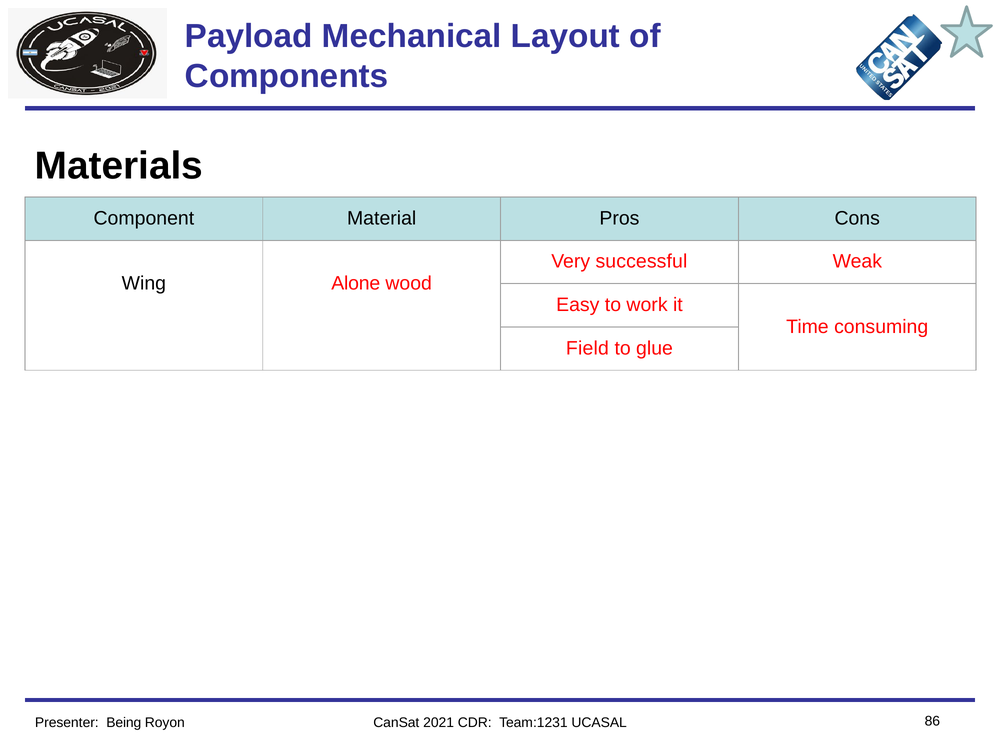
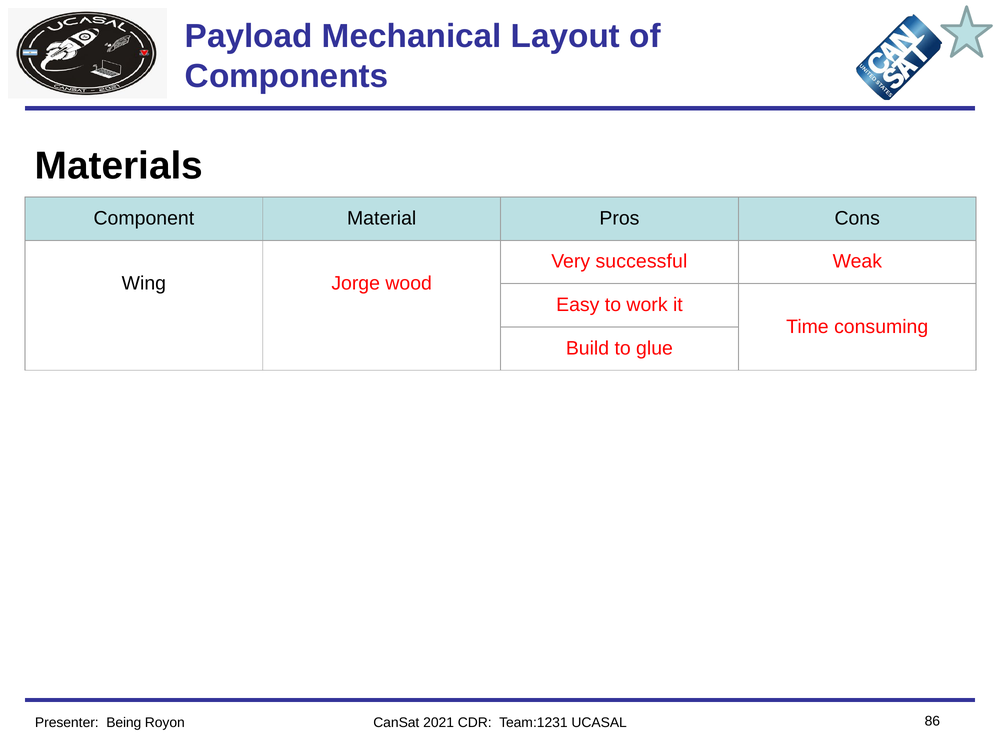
Alone: Alone -> Jorge
Field: Field -> Build
